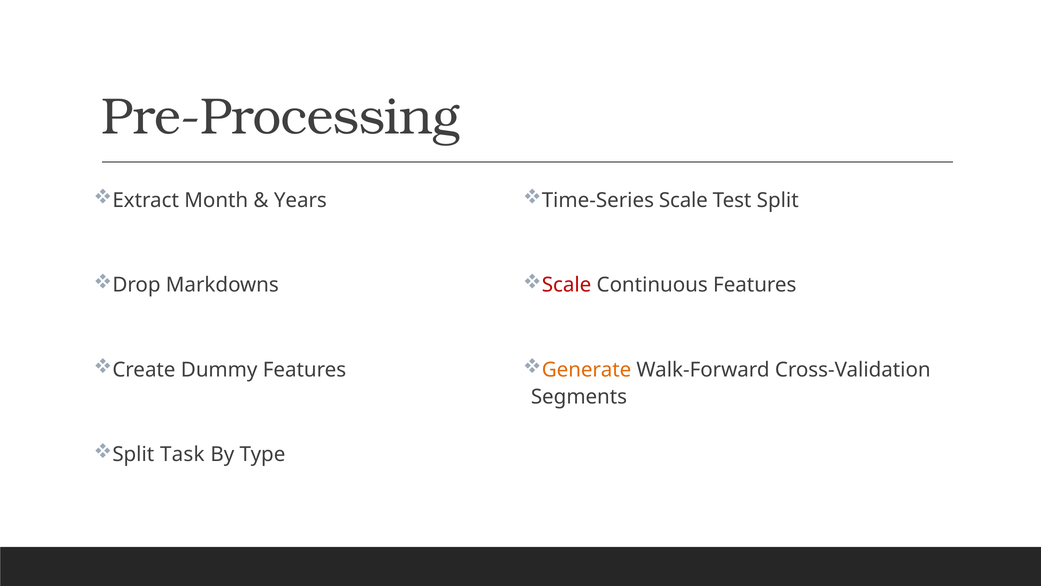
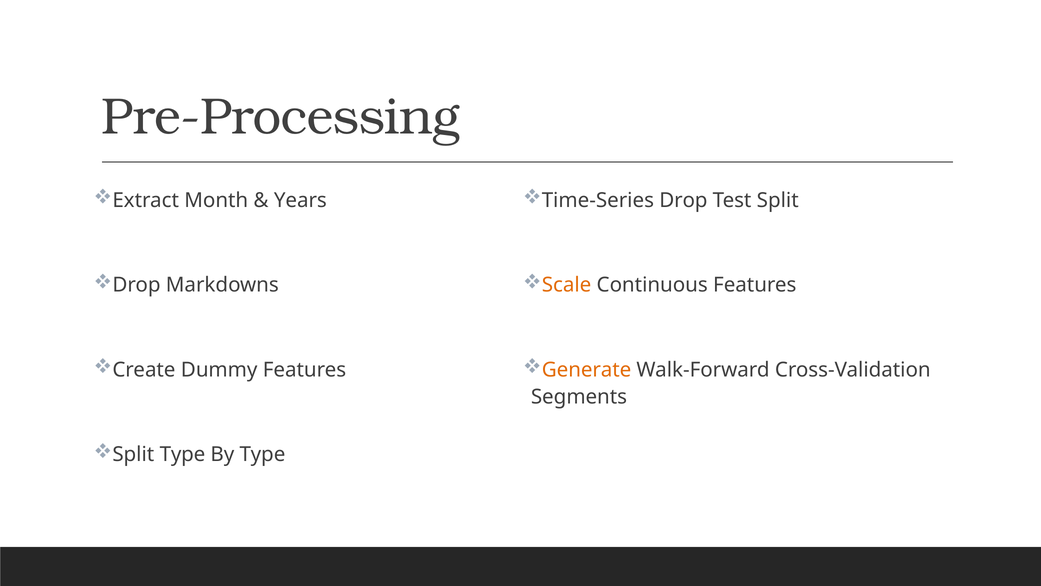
Time-Series Scale: Scale -> Drop
Scale at (567, 285) colour: red -> orange
Split Task: Task -> Type
